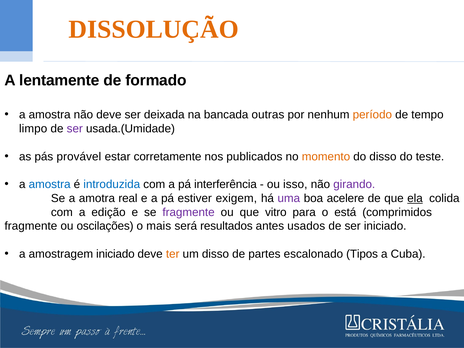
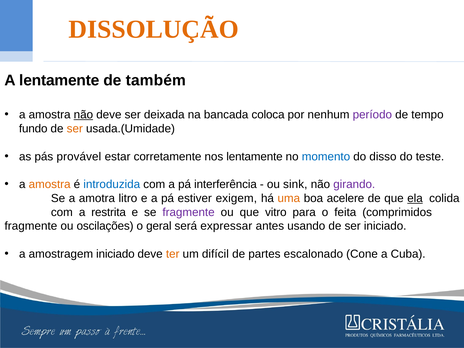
formado: formado -> também
não at (83, 115) underline: none -> present
outras: outras -> coloca
período colour: orange -> purple
limpo: limpo -> fundo
ser at (75, 129) colour: purple -> orange
nos publicados: publicados -> lentamente
momento colour: orange -> blue
amostra at (50, 184) colour: blue -> orange
isso: isso -> sink
real: real -> litro
uma colour: purple -> orange
edição: edição -> restrita
está: está -> feita
mais: mais -> geral
resultados: resultados -> expressar
usados: usados -> usando
um disso: disso -> difícil
Tipos: Tipos -> Cone
